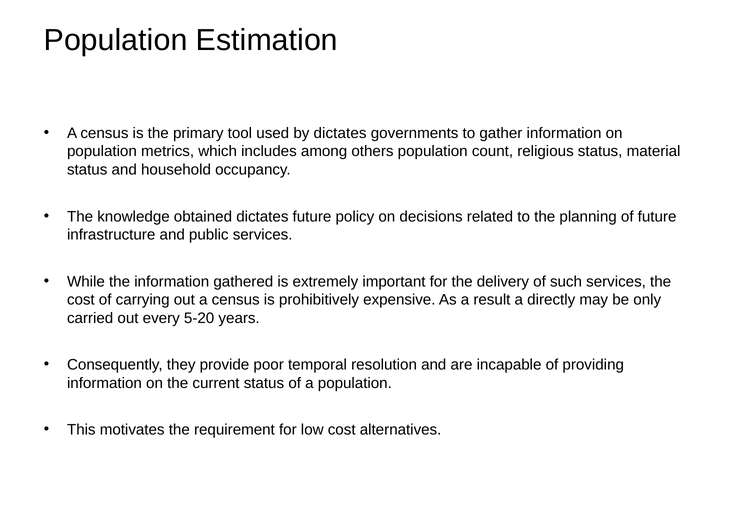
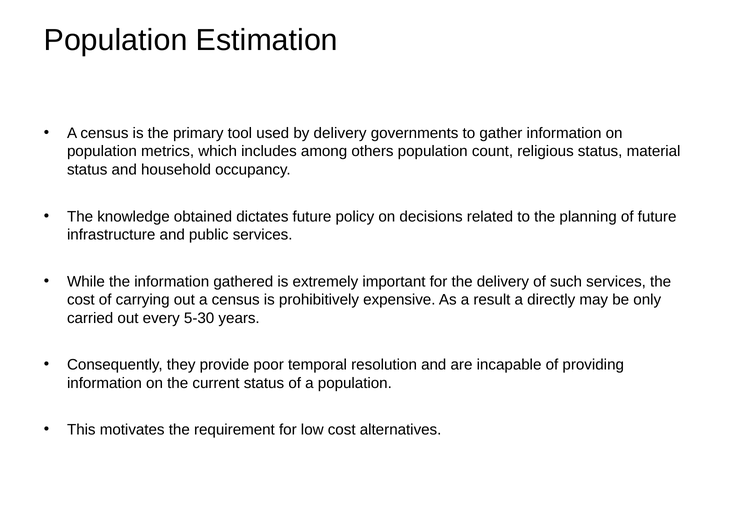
by dictates: dictates -> delivery
5-20: 5-20 -> 5-30
